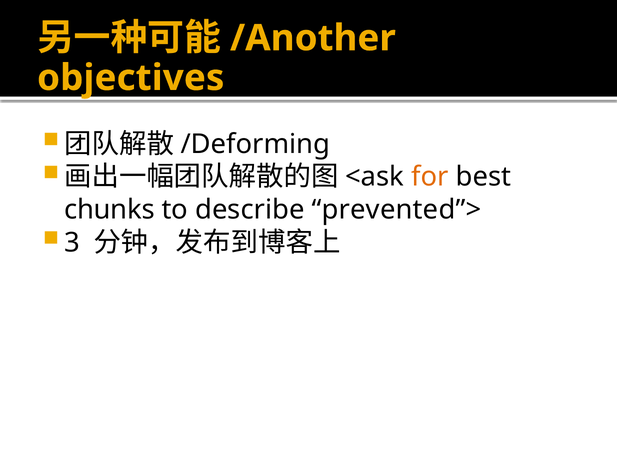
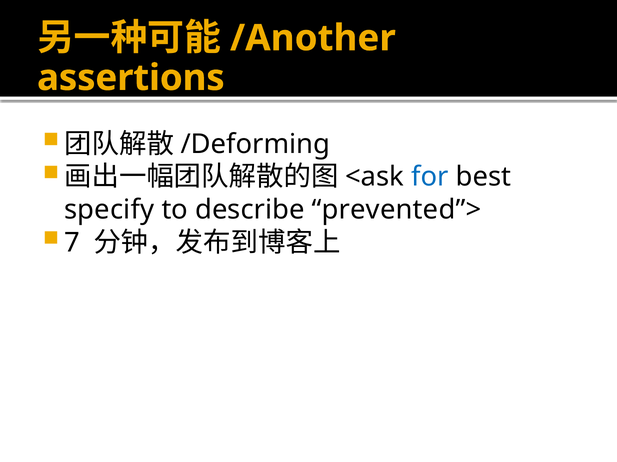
objectives: objectives -> assertions
for colour: orange -> blue
chunks: chunks -> specify
3: 3 -> 7
